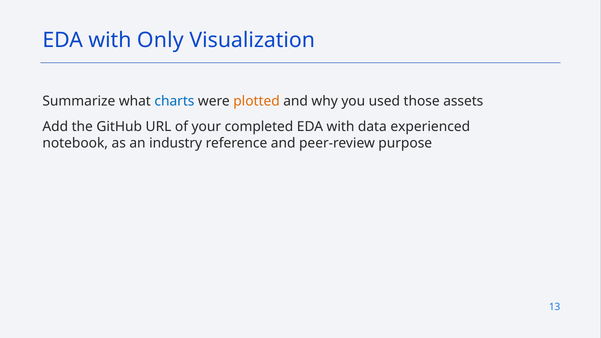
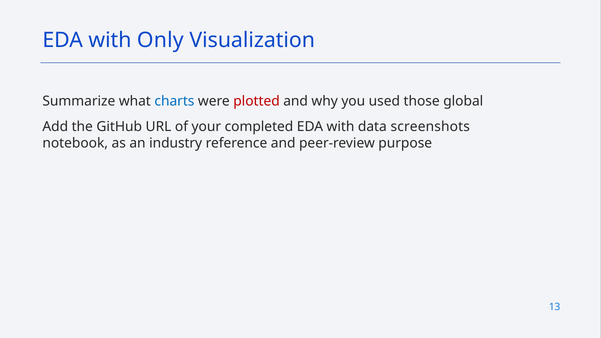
plotted colour: orange -> red
assets: assets -> global
experienced: experienced -> screenshots
